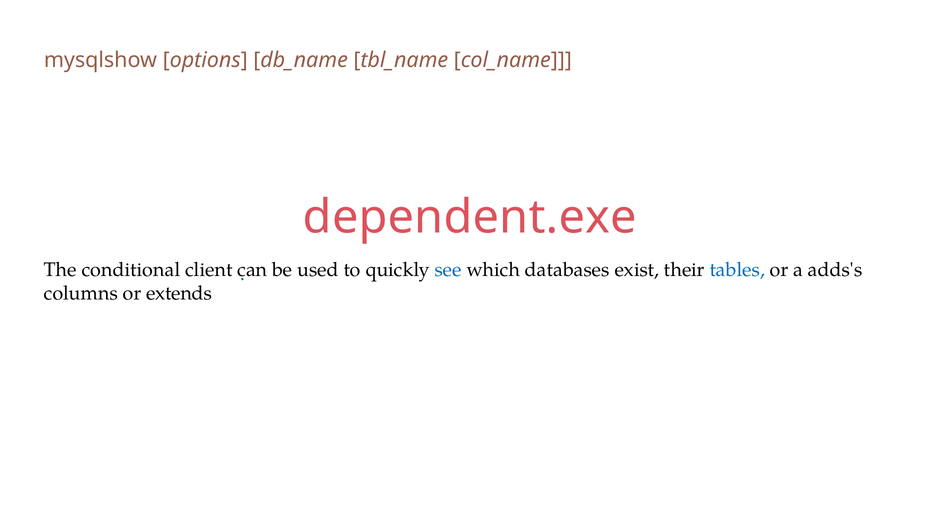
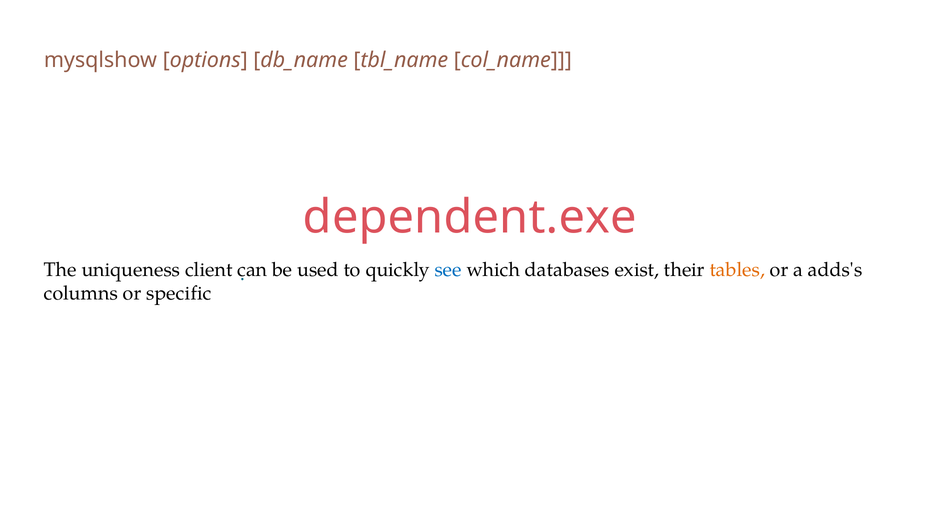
conditional: conditional -> uniqueness
tables colour: blue -> orange
extends: extends -> specific
